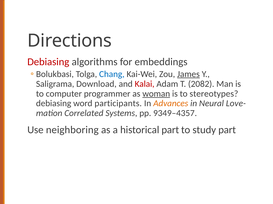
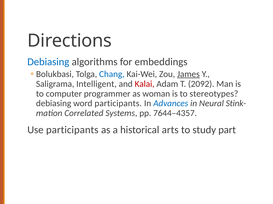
Debiasing at (48, 62) colour: red -> blue
Download: Download -> Intelligent
2082: 2082 -> 2092
woman underline: present -> none
Advances colour: orange -> blue
Love-: Love- -> Stink-
9349–4357: 9349–4357 -> 7644–4357
Use neighboring: neighboring -> participants
historical part: part -> arts
